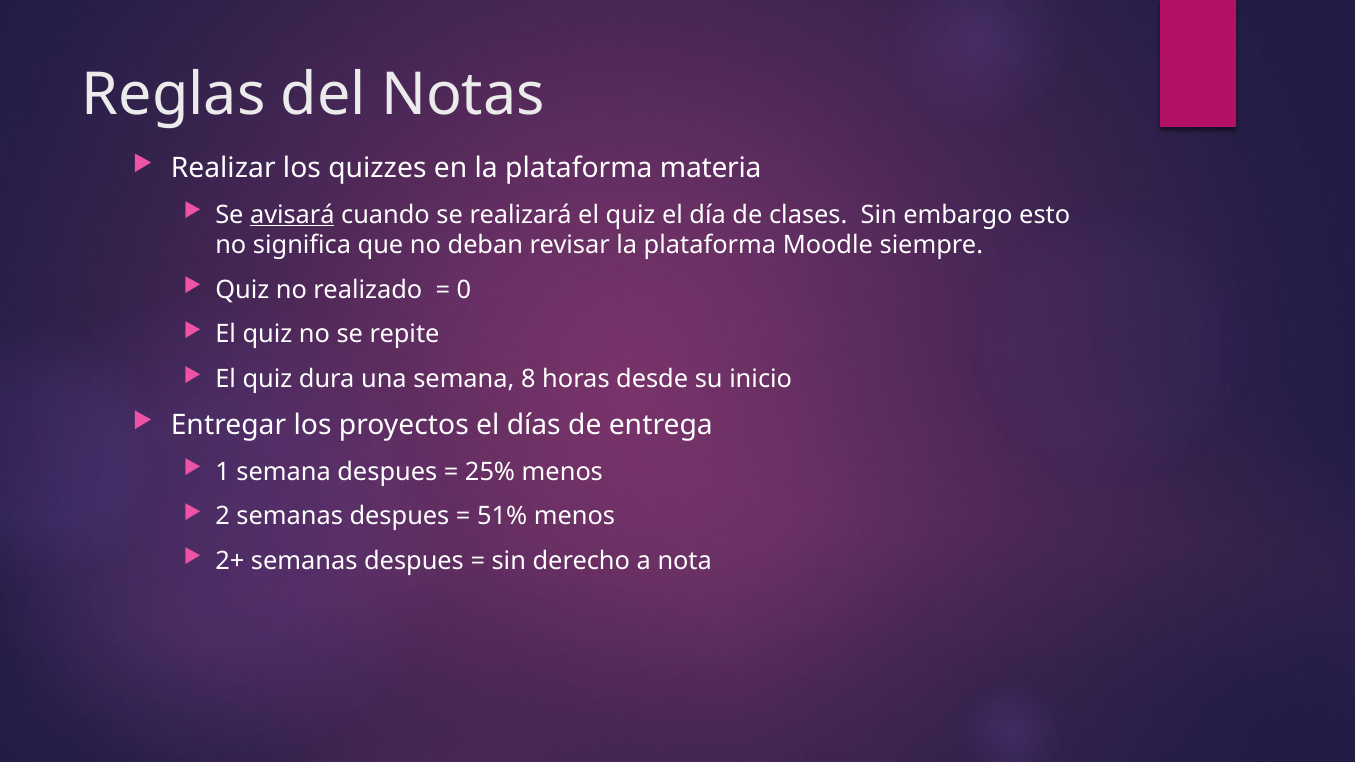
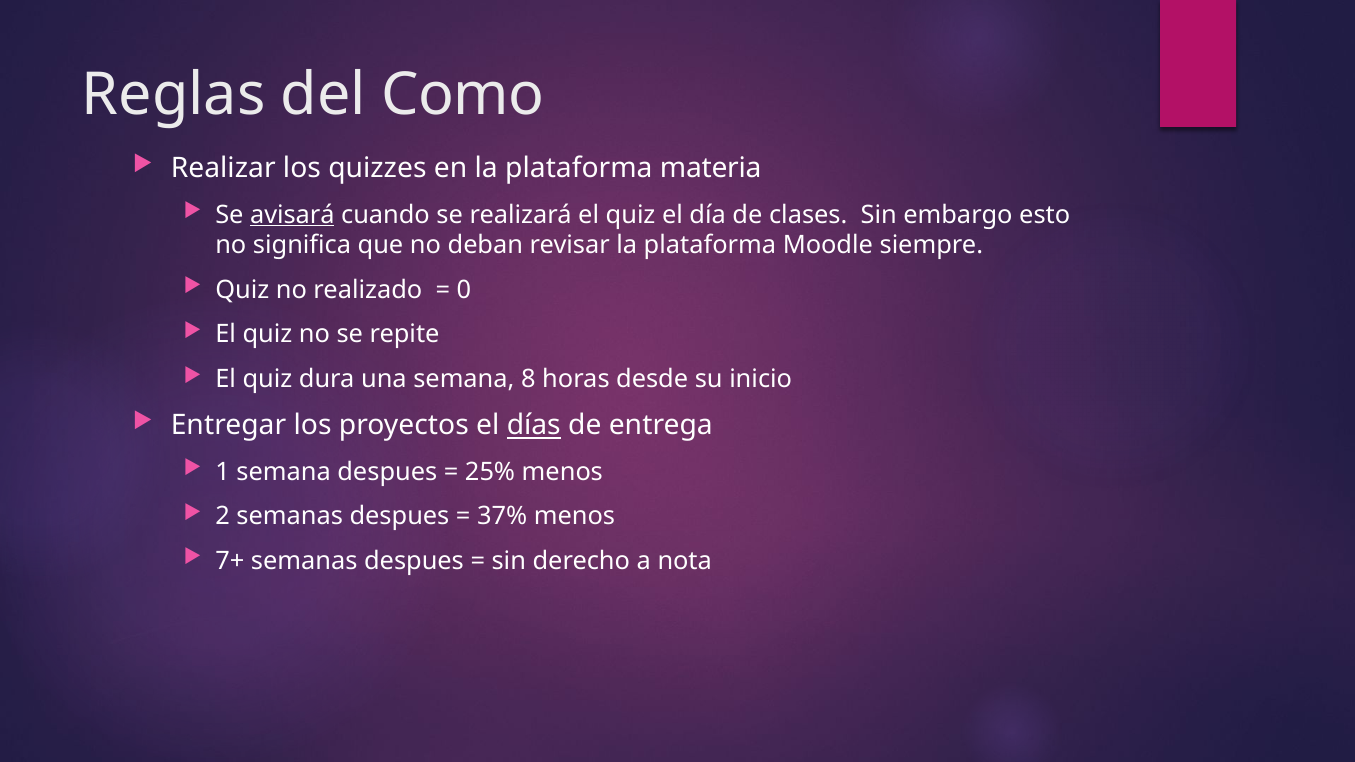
Notas: Notas -> Como
días underline: none -> present
51%: 51% -> 37%
2+: 2+ -> 7+
